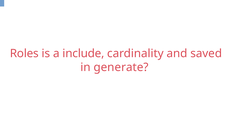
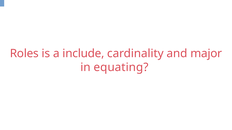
saved: saved -> major
generate: generate -> equating
